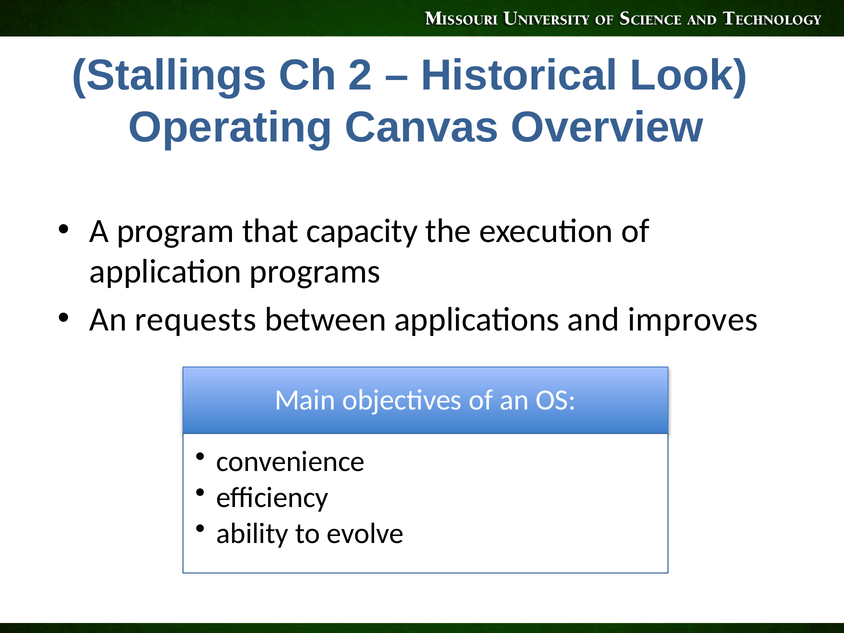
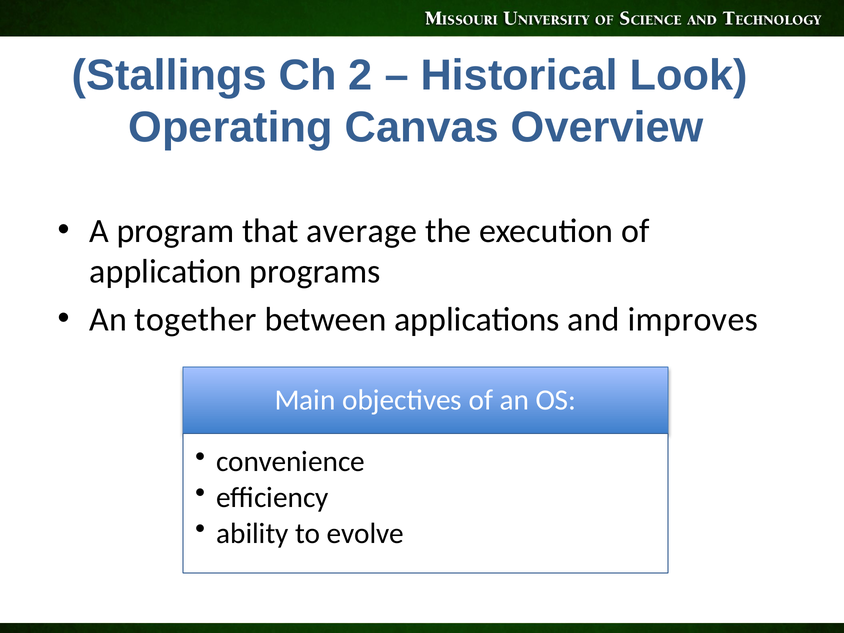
capacity: capacity -> average
requests: requests -> together
